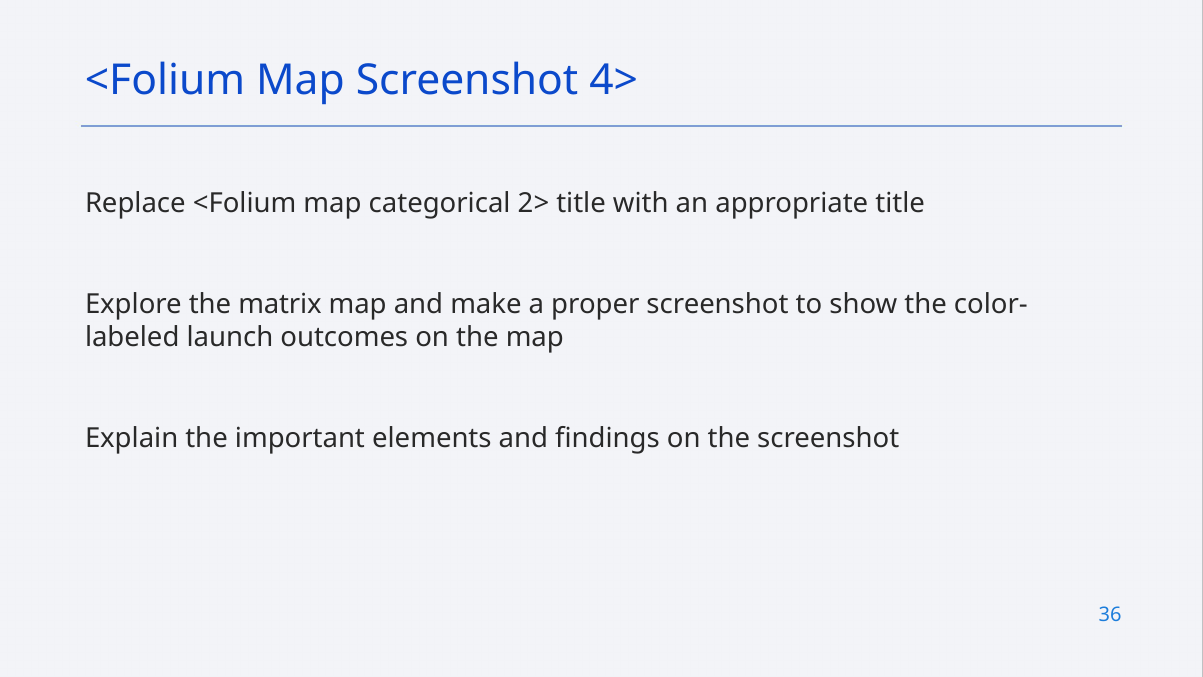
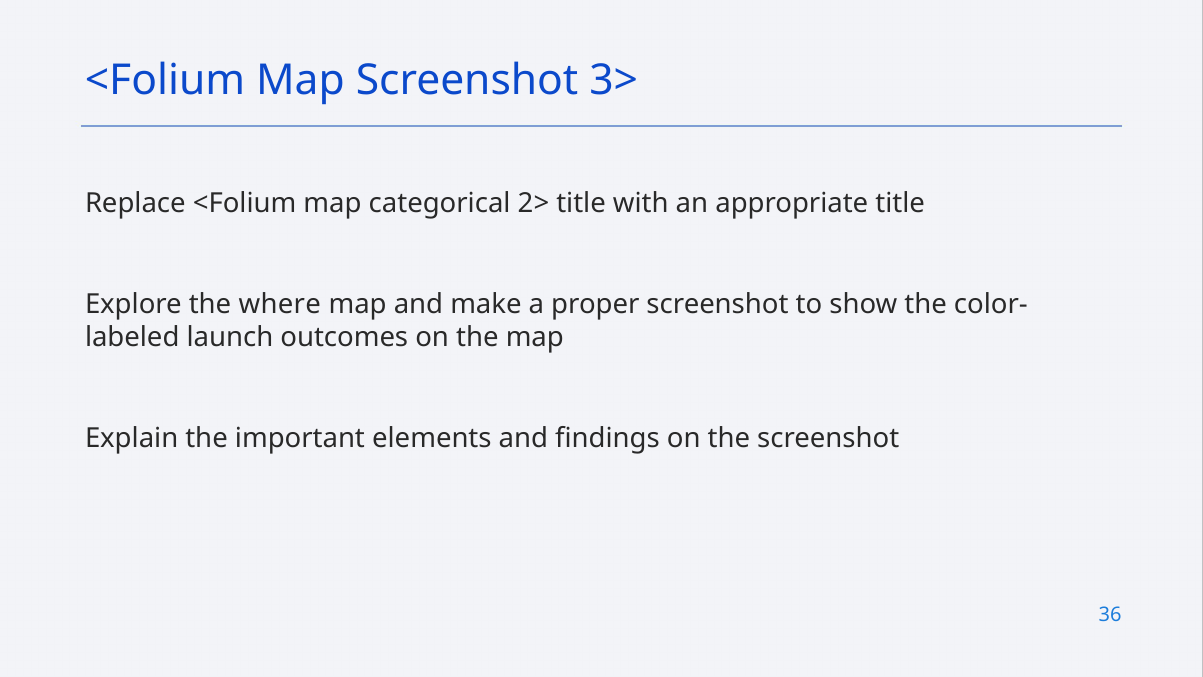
4>: 4> -> 3>
matrix: matrix -> where
